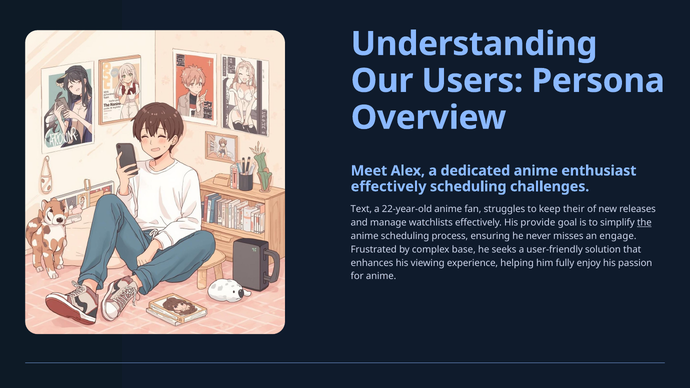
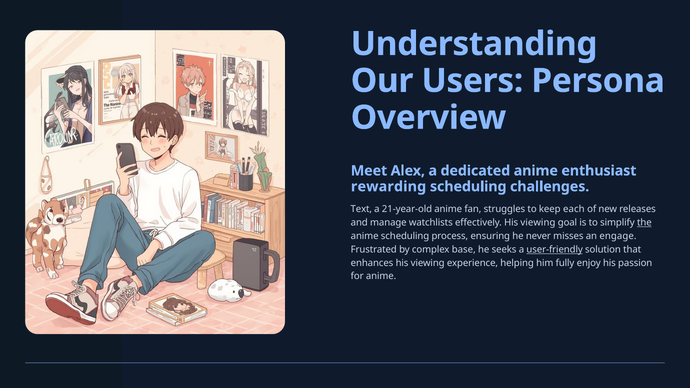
effectively at (389, 187): effectively -> rewarding
22-year-old: 22-year-old -> 21-year-old
their: their -> each
effectively His provide: provide -> viewing
user-friendly underline: none -> present
